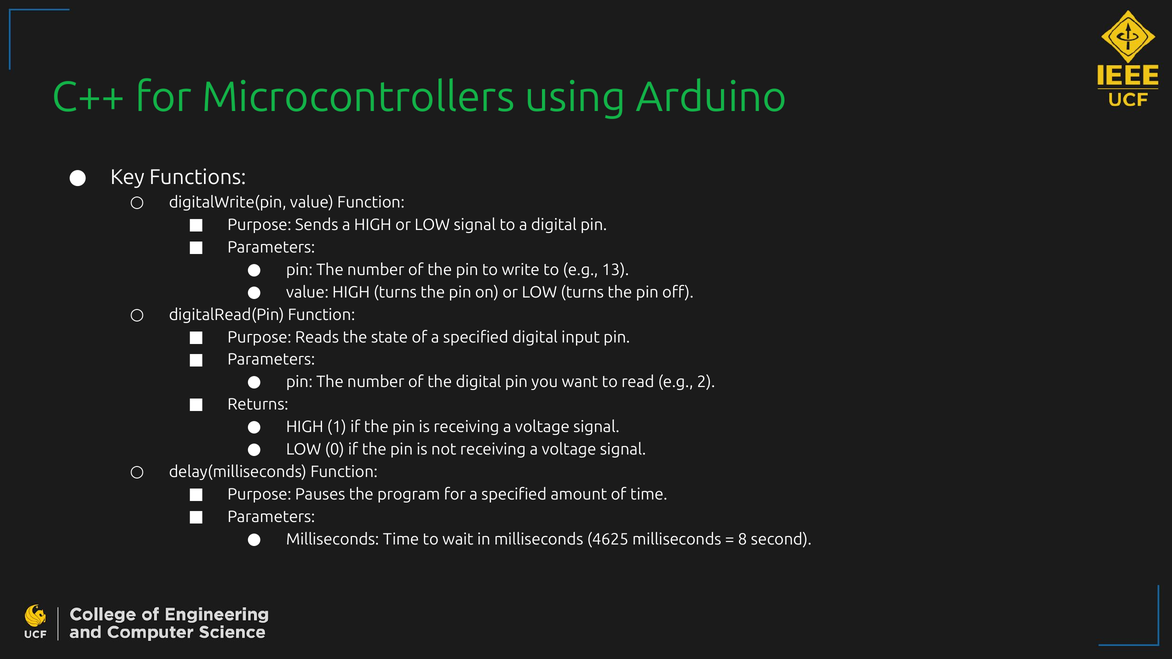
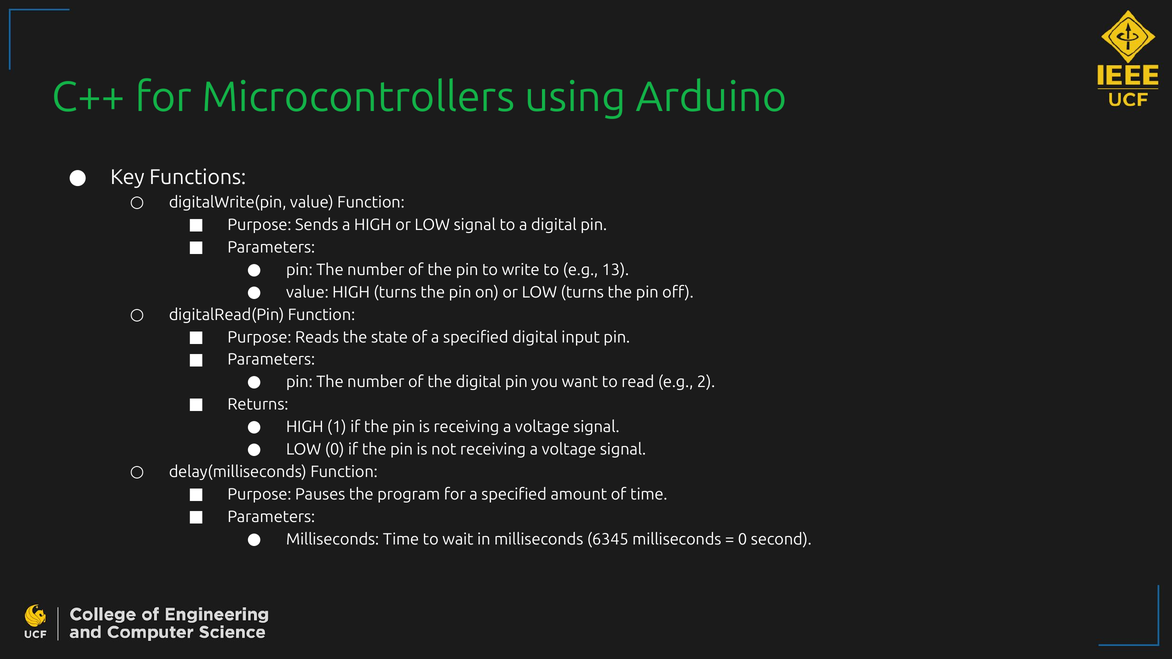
4625: 4625 -> 6345
8 at (743, 540): 8 -> 0
